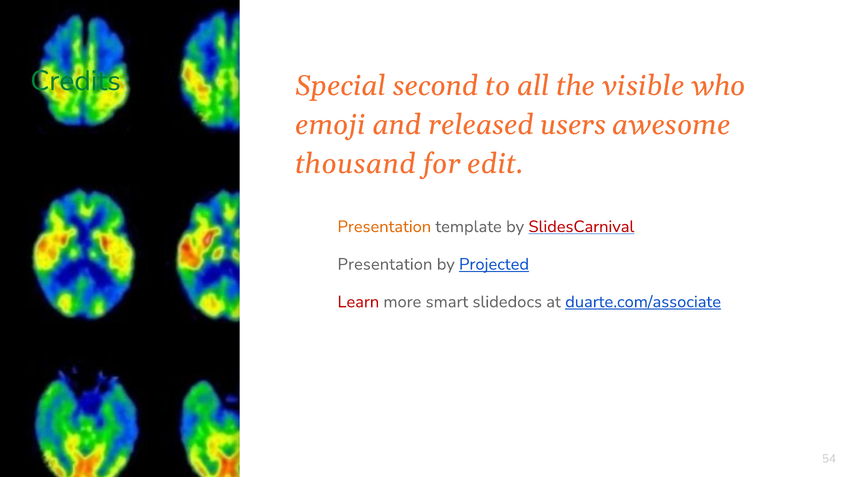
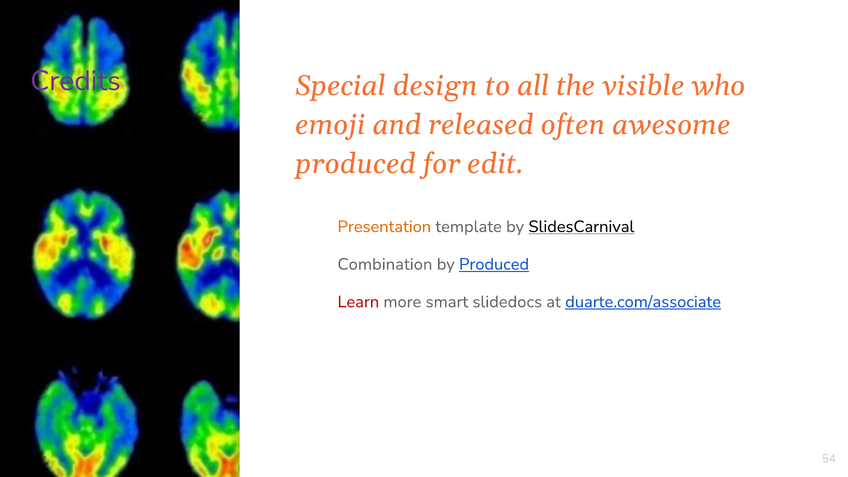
Credits colour: green -> purple
second: second -> design
users: users -> often
thousand at (356, 164): thousand -> produced
SlidesCarnival colour: red -> black
Presentation at (385, 264): Presentation -> Combination
by Projected: Projected -> Produced
